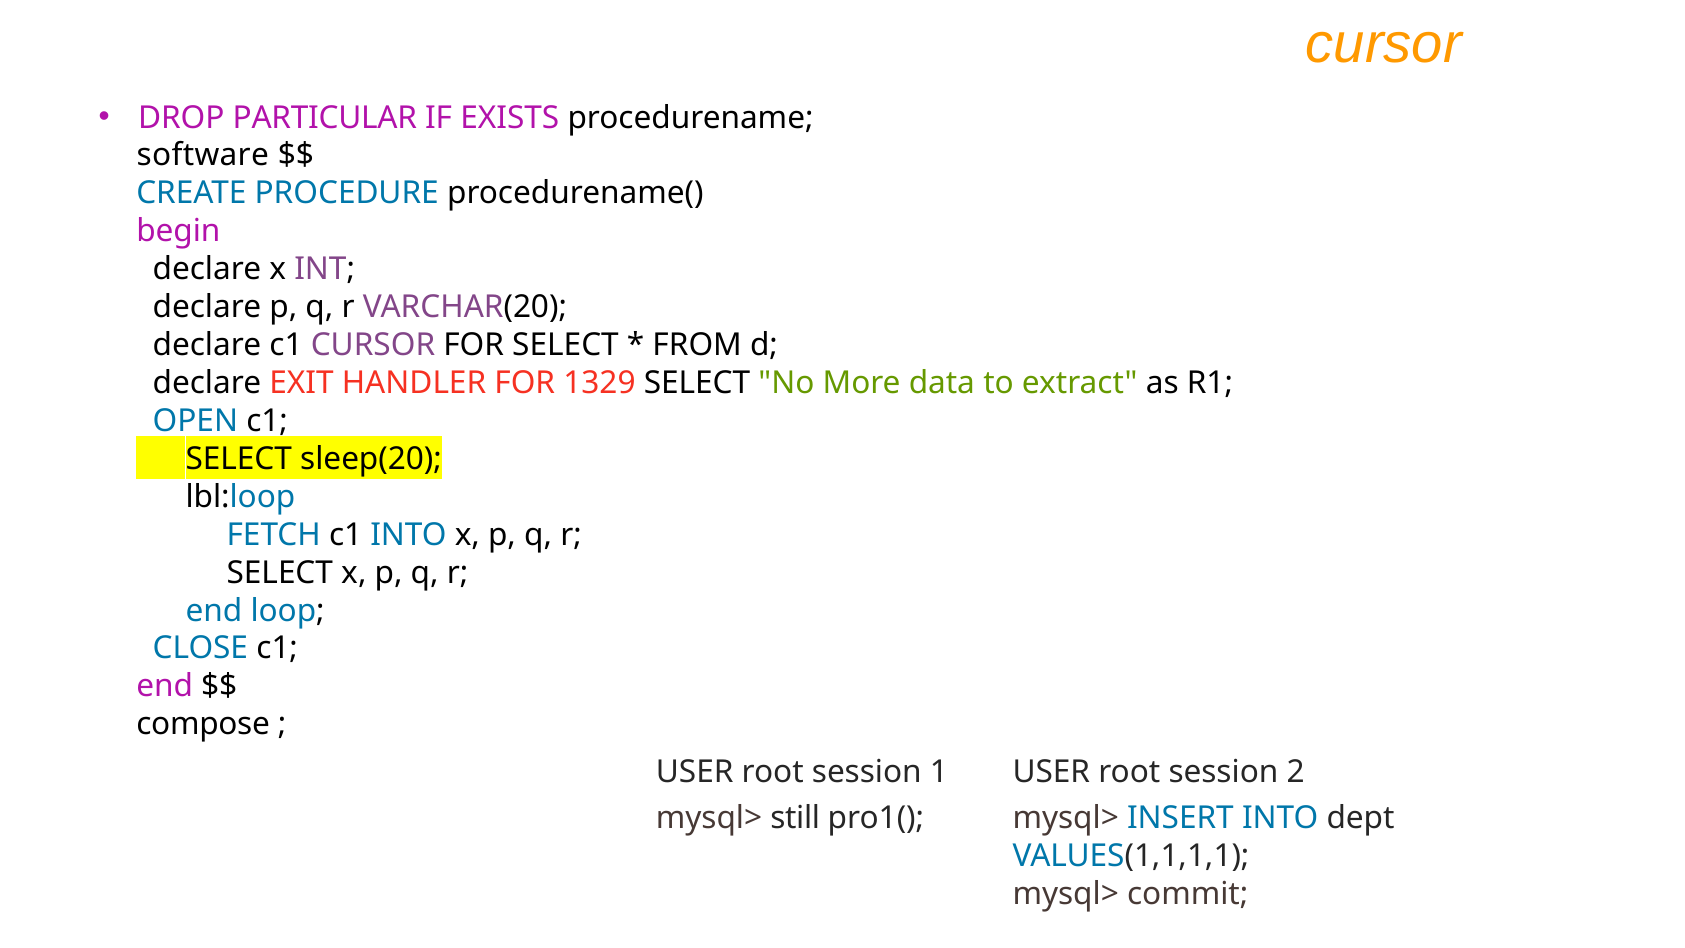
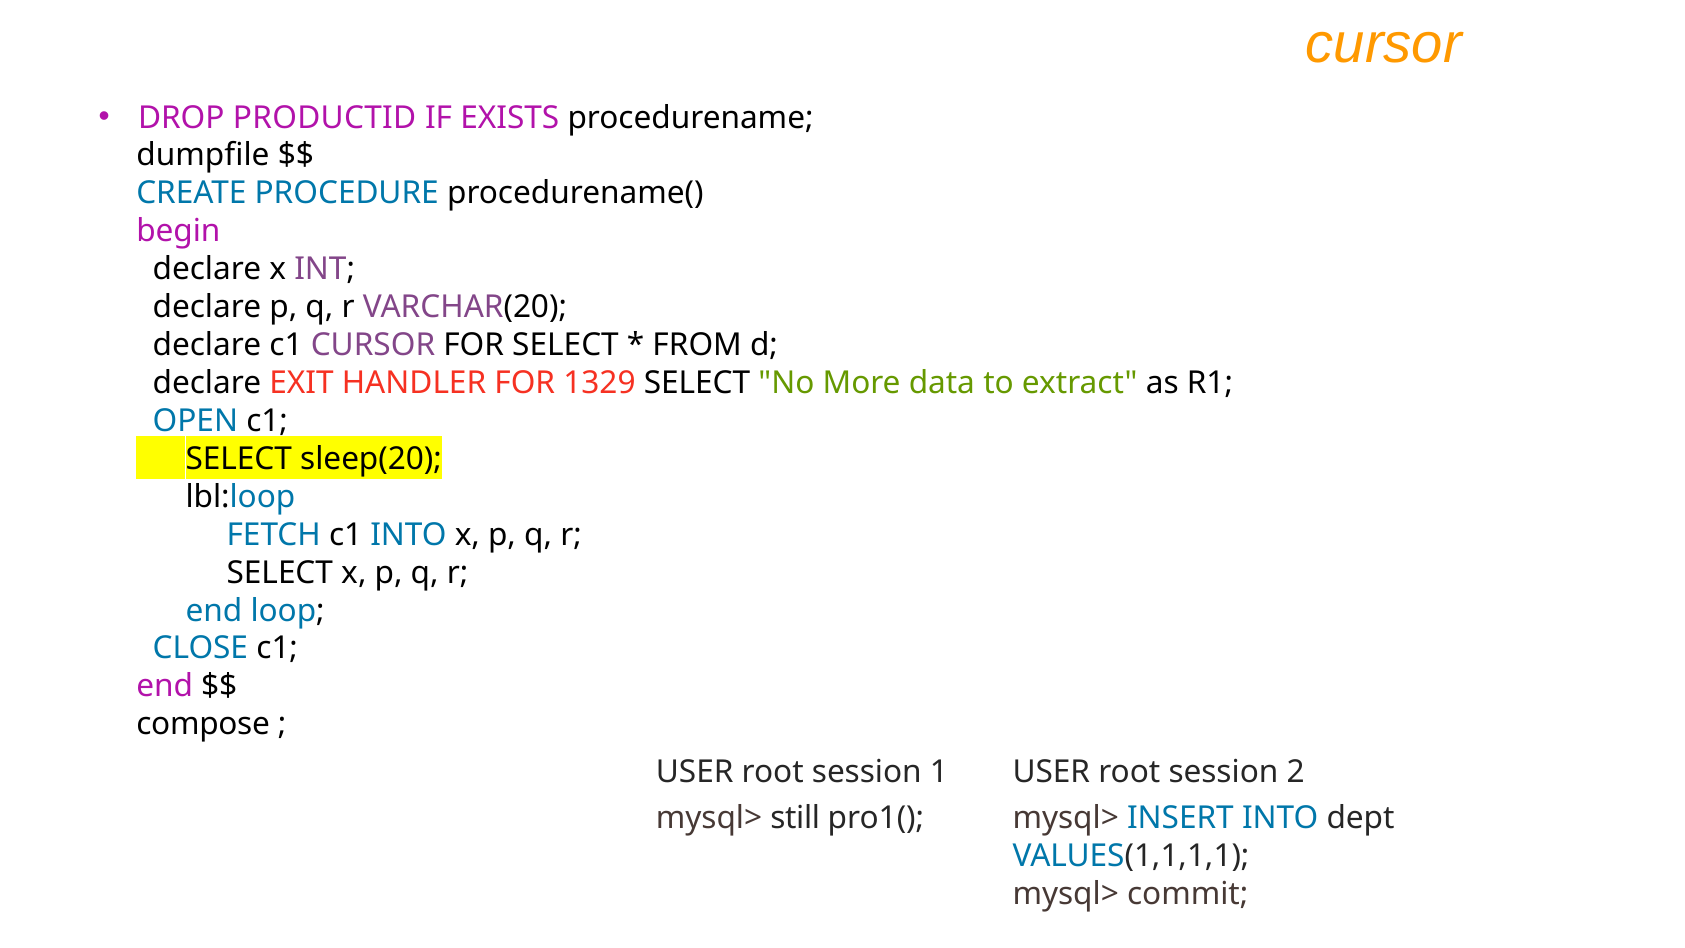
PARTICULAR: PARTICULAR -> PRODUCTID
software: software -> dumpfile
